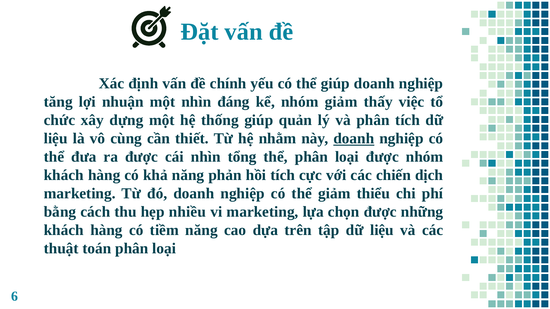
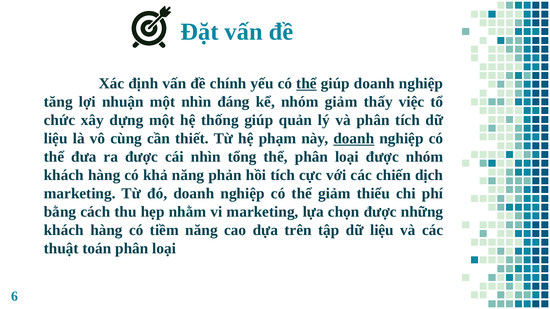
thể at (307, 84) underline: none -> present
nhằm: nhằm -> phạm
nhiều: nhiều -> nhằm
